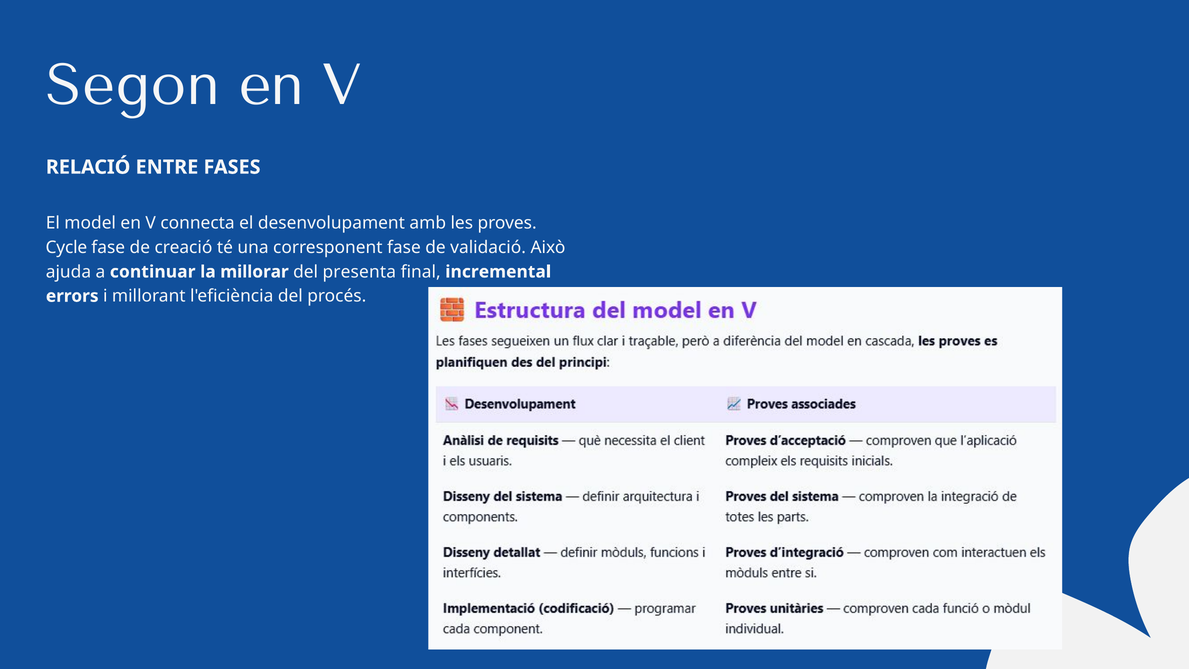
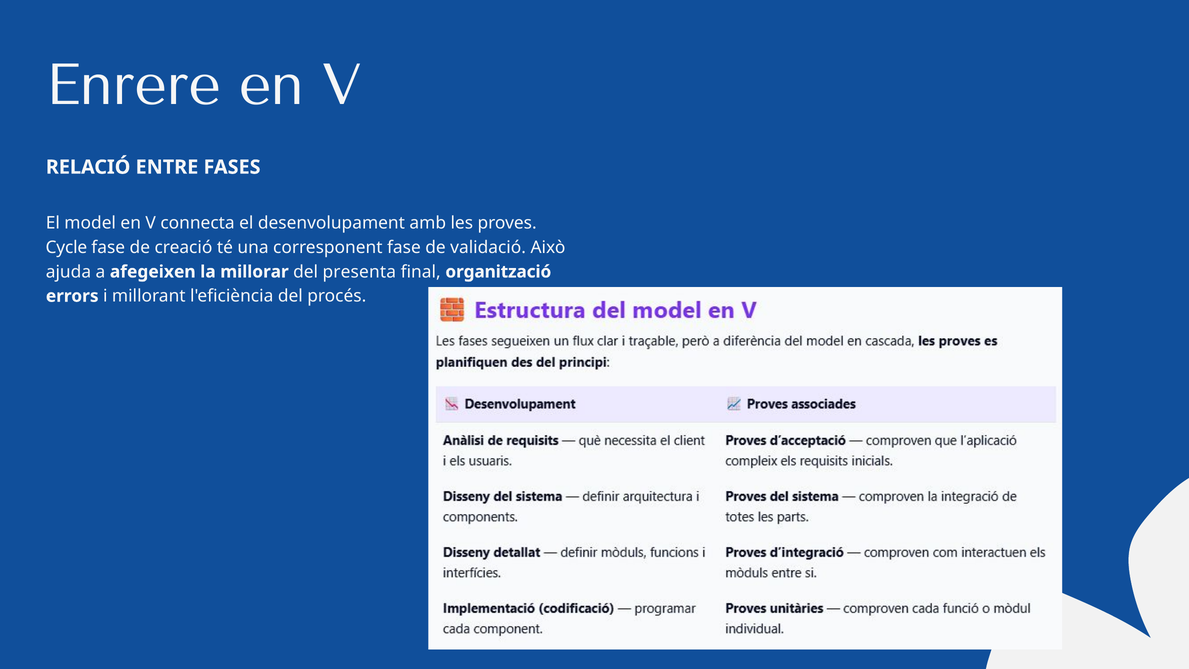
Segon: Segon -> Enrere
continuar: continuar -> afegeixen
incremental: incremental -> organització
